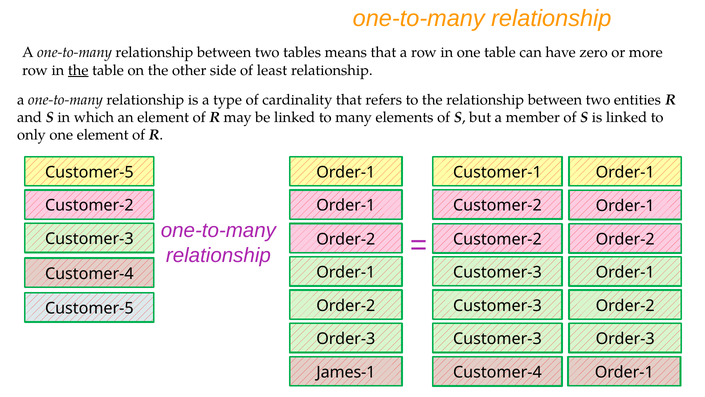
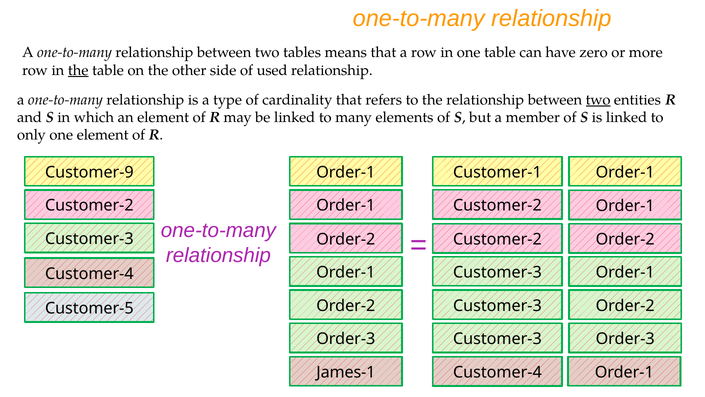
least: least -> used
two at (598, 100) underline: none -> present
Customer-5 at (89, 172): Customer-5 -> Customer-9
